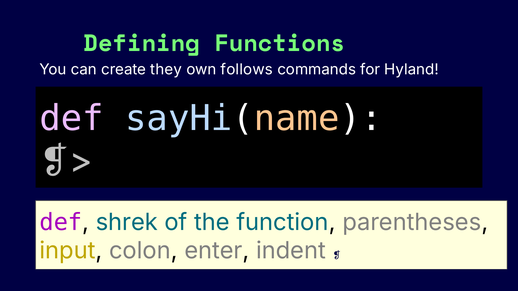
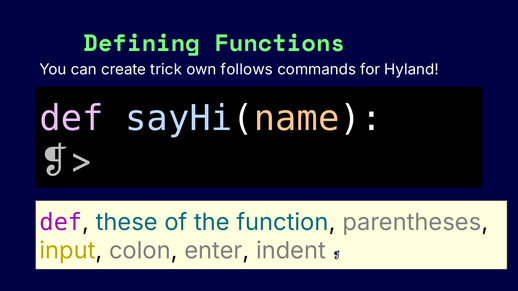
they: they -> trick
shrek: shrek -> these
